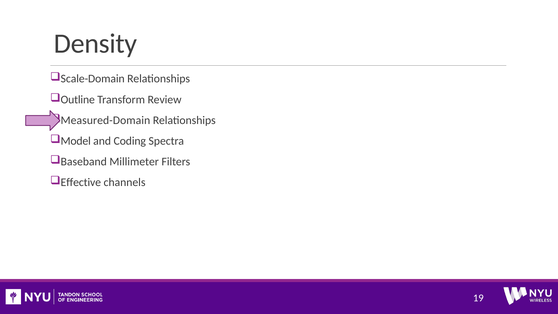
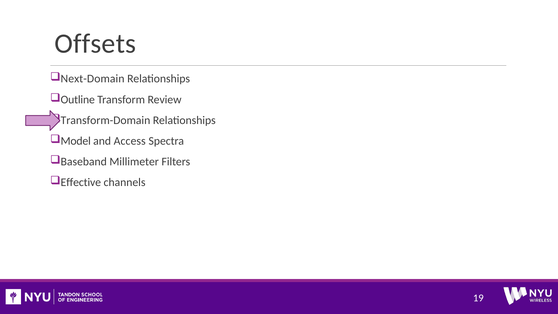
Density: Density -> Offsets
Scale-Domain: Scale-Domain -> Next-Domain
Measured-Domain: Measured-Domain -> Transform-Domain
Coding: Coding -> Access
